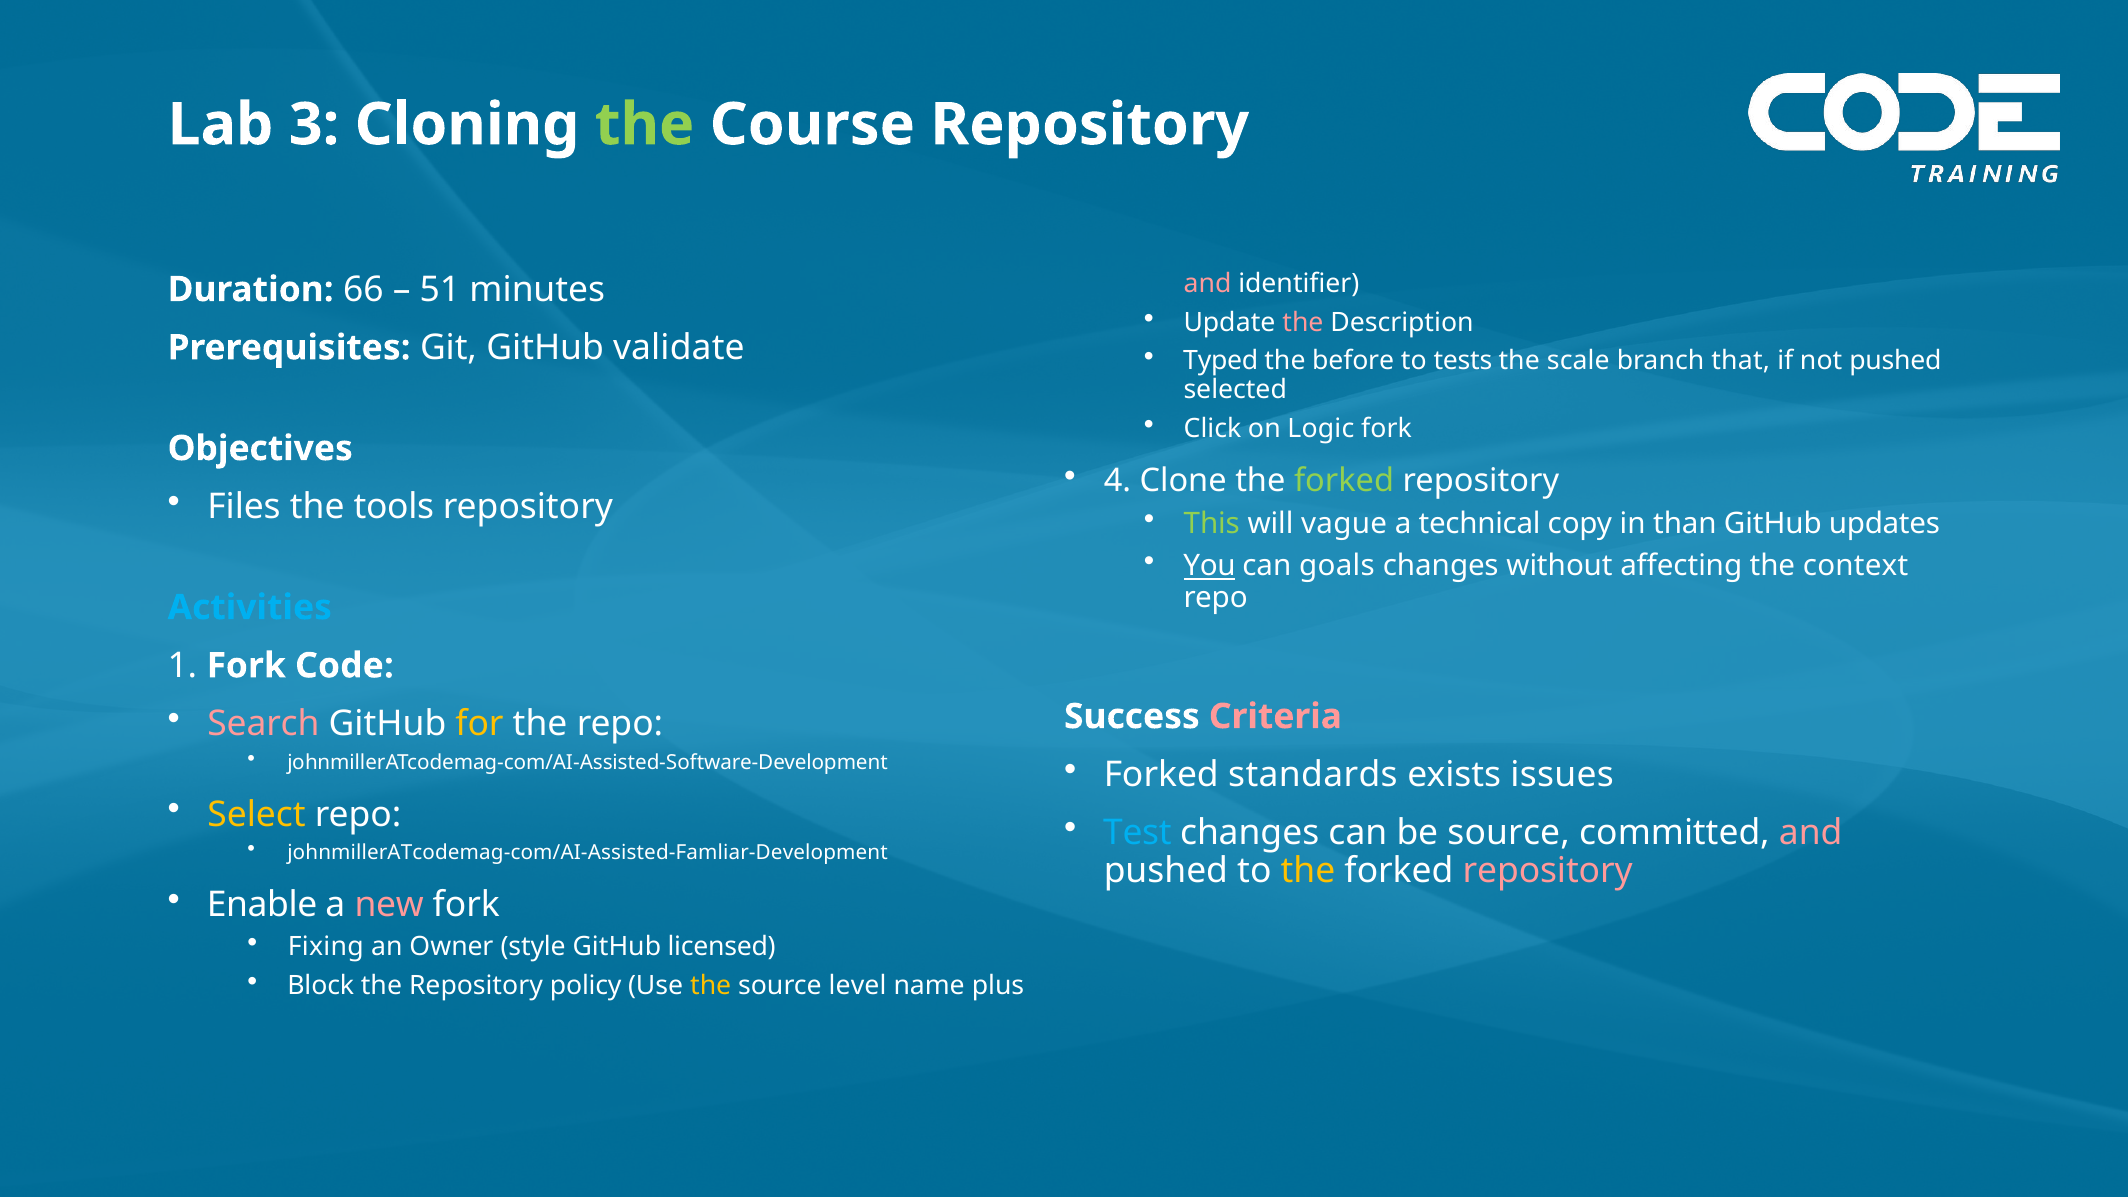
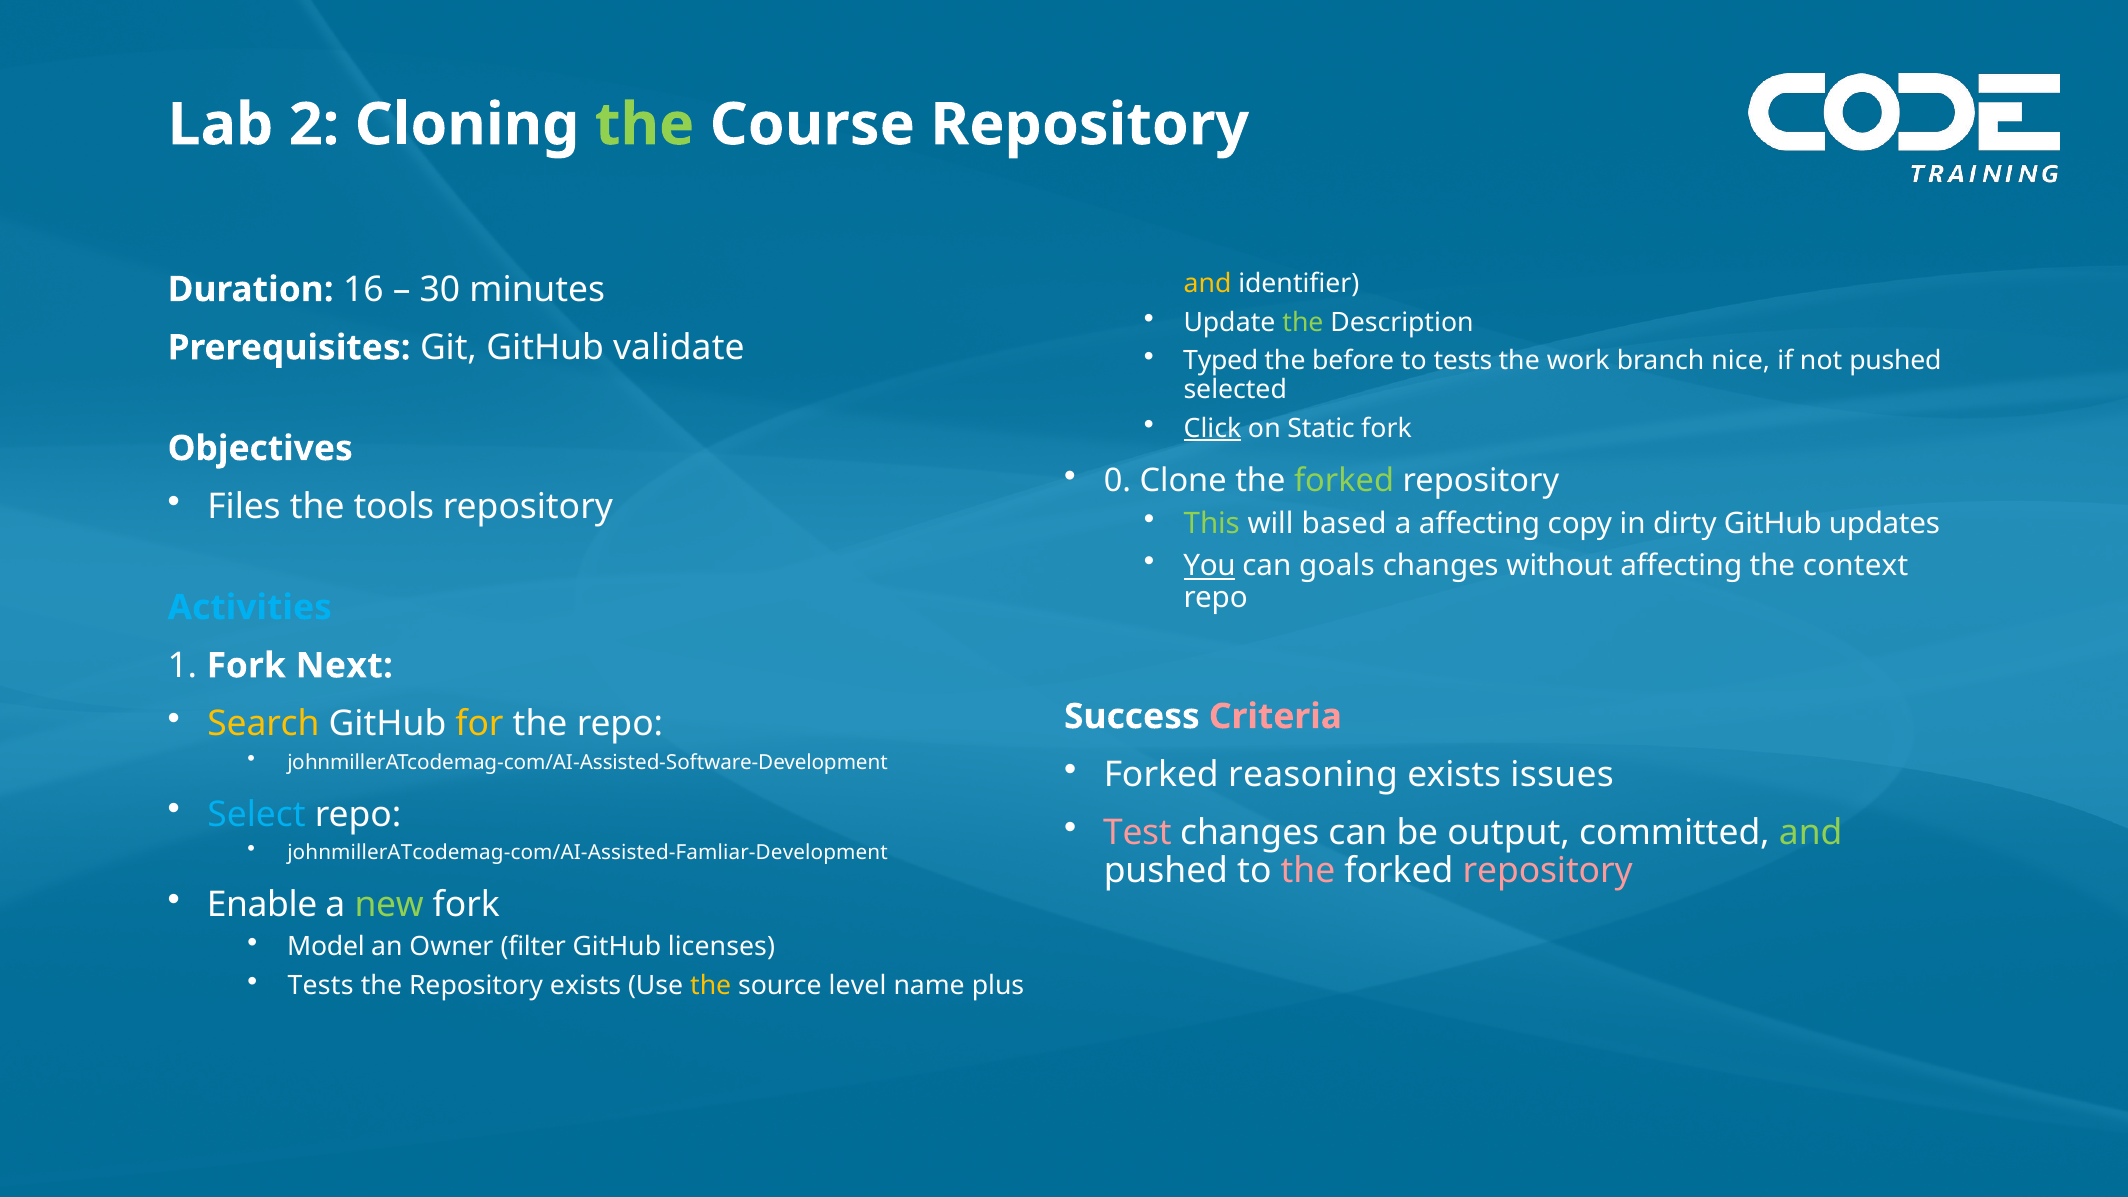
3: 3 -> 2
and at (1208, 284) colour: pink -> yellow
66: 66 -> 16
51: 51 -> 30
the at (1303, 322) colour: pink -> light green
scale: scale -> work
that: that -> nice
Click underline: none -> present
Logic: Logic -> Static
4: 4 -> 0
vague: vague -> based
a technical: technical -> affecting
than: than -> dirty
Code: Code -> Next
Search colour: pink -> yellow
standards: standards -> reasoning
Select colour: yellow -> light blue
Test colour: light blue -> pink
be source: source -> output
and at (1811, 833) colour: pink -> light green
the at (1308, 871) colour: yellow -> pink
new colour: pink -> light green
Fixing: Fixing -> Model
style: style -> filter
licensed: licensed -> licenses
Block at (321, 986): Block -> Tests
Repository policy: policy -> exists
